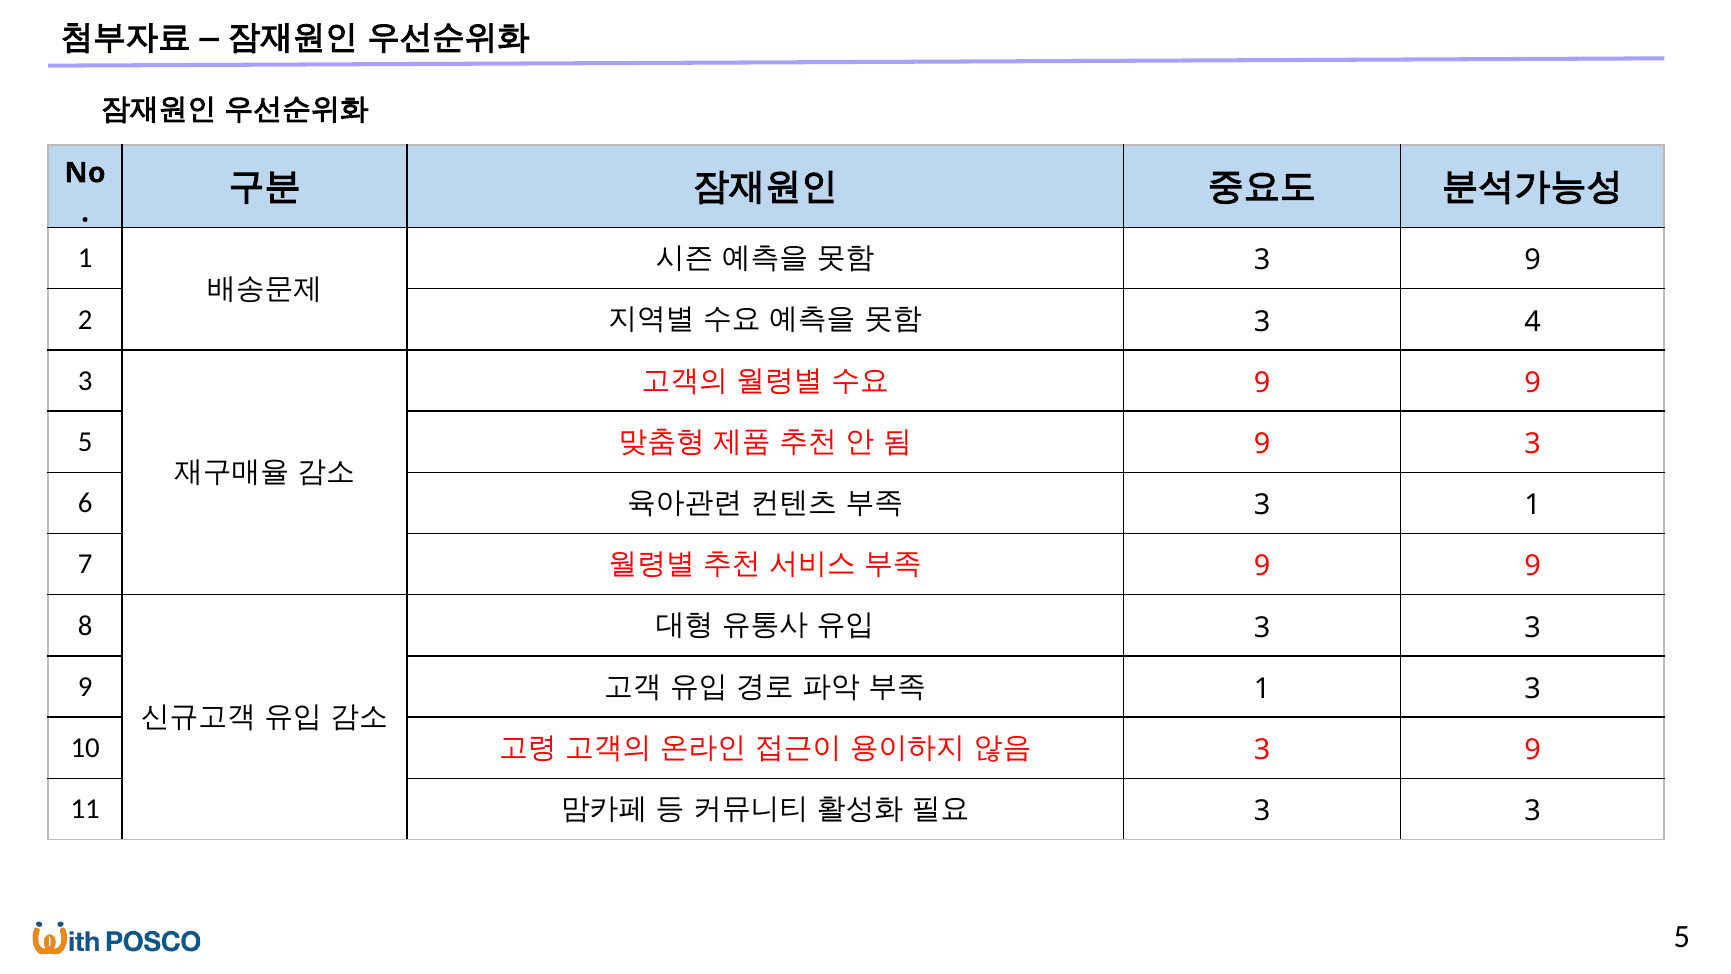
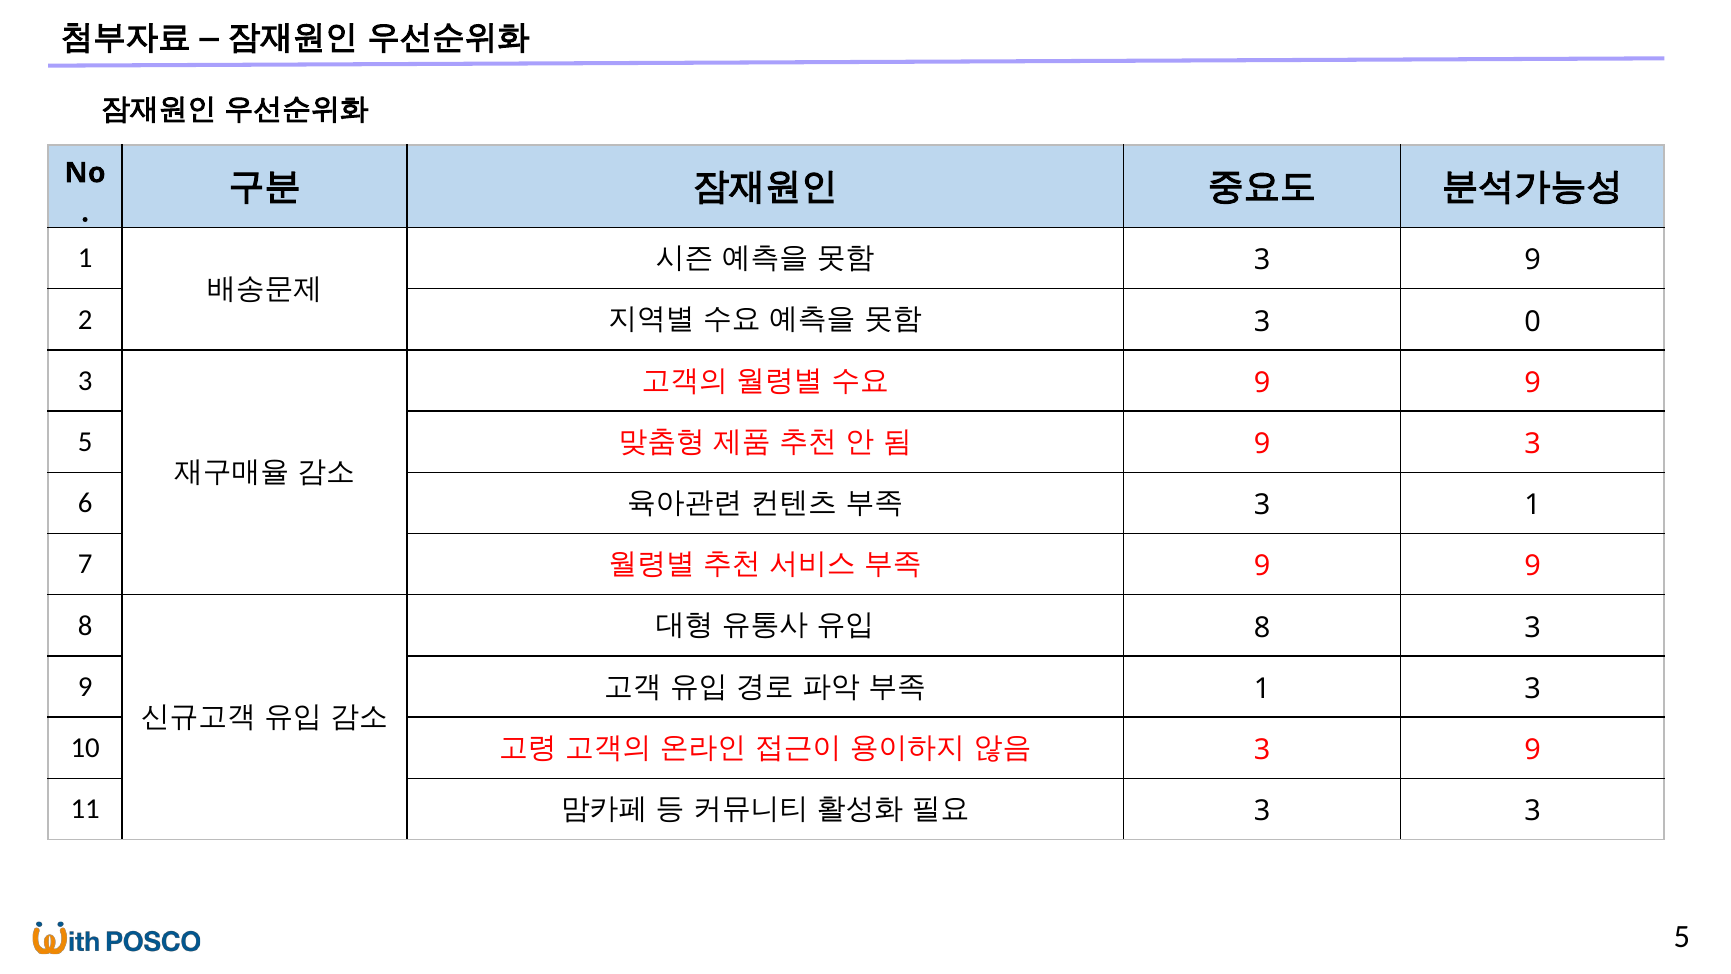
4: 4 -> 0
3 at (1262, 627): 3 -> 8
